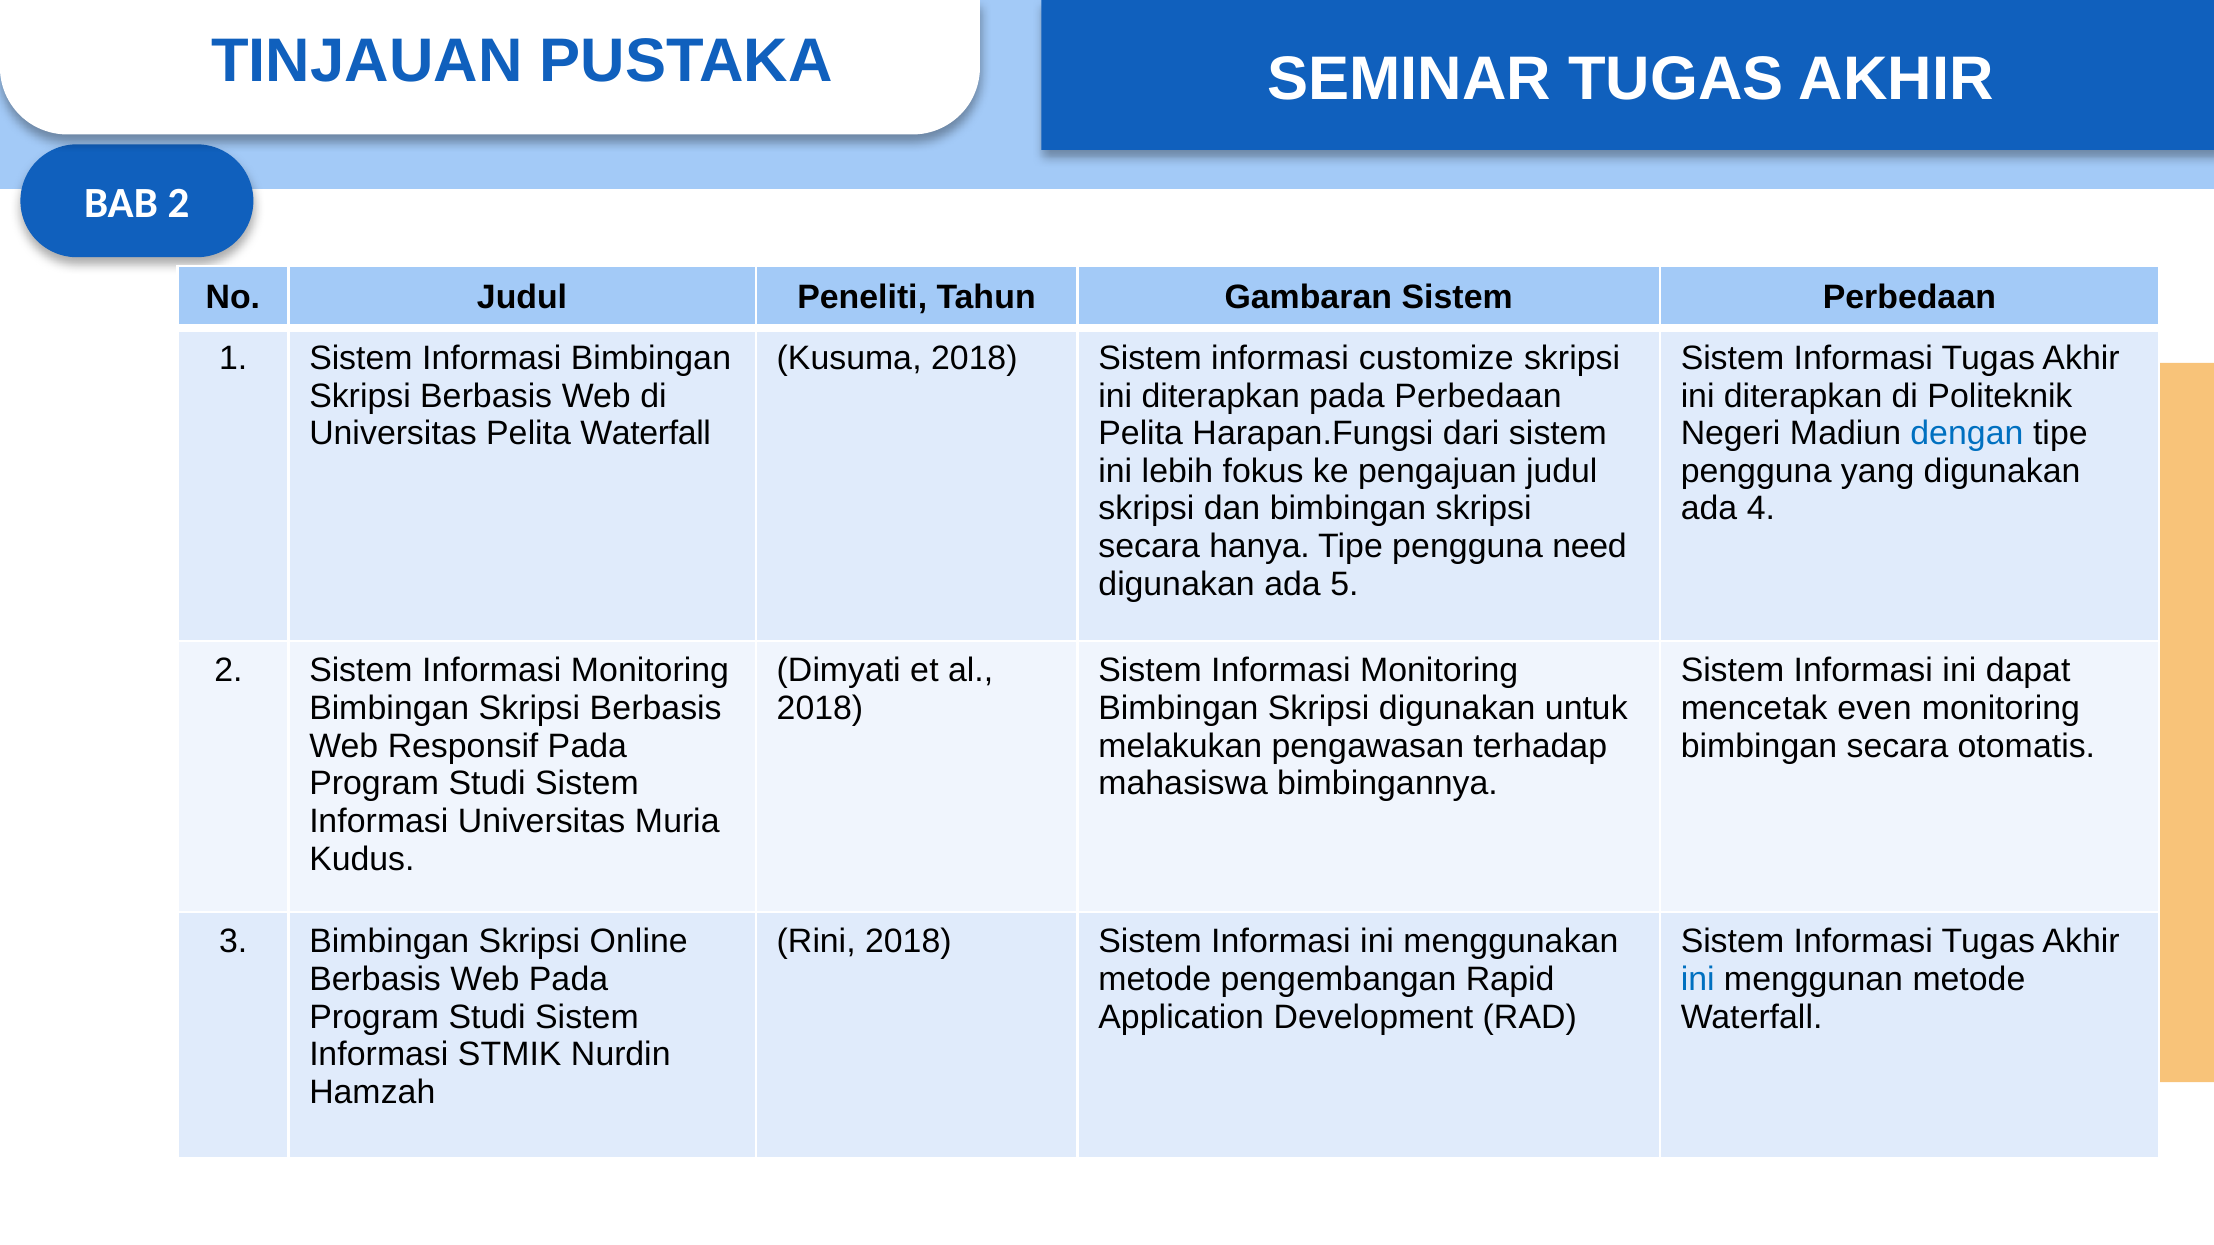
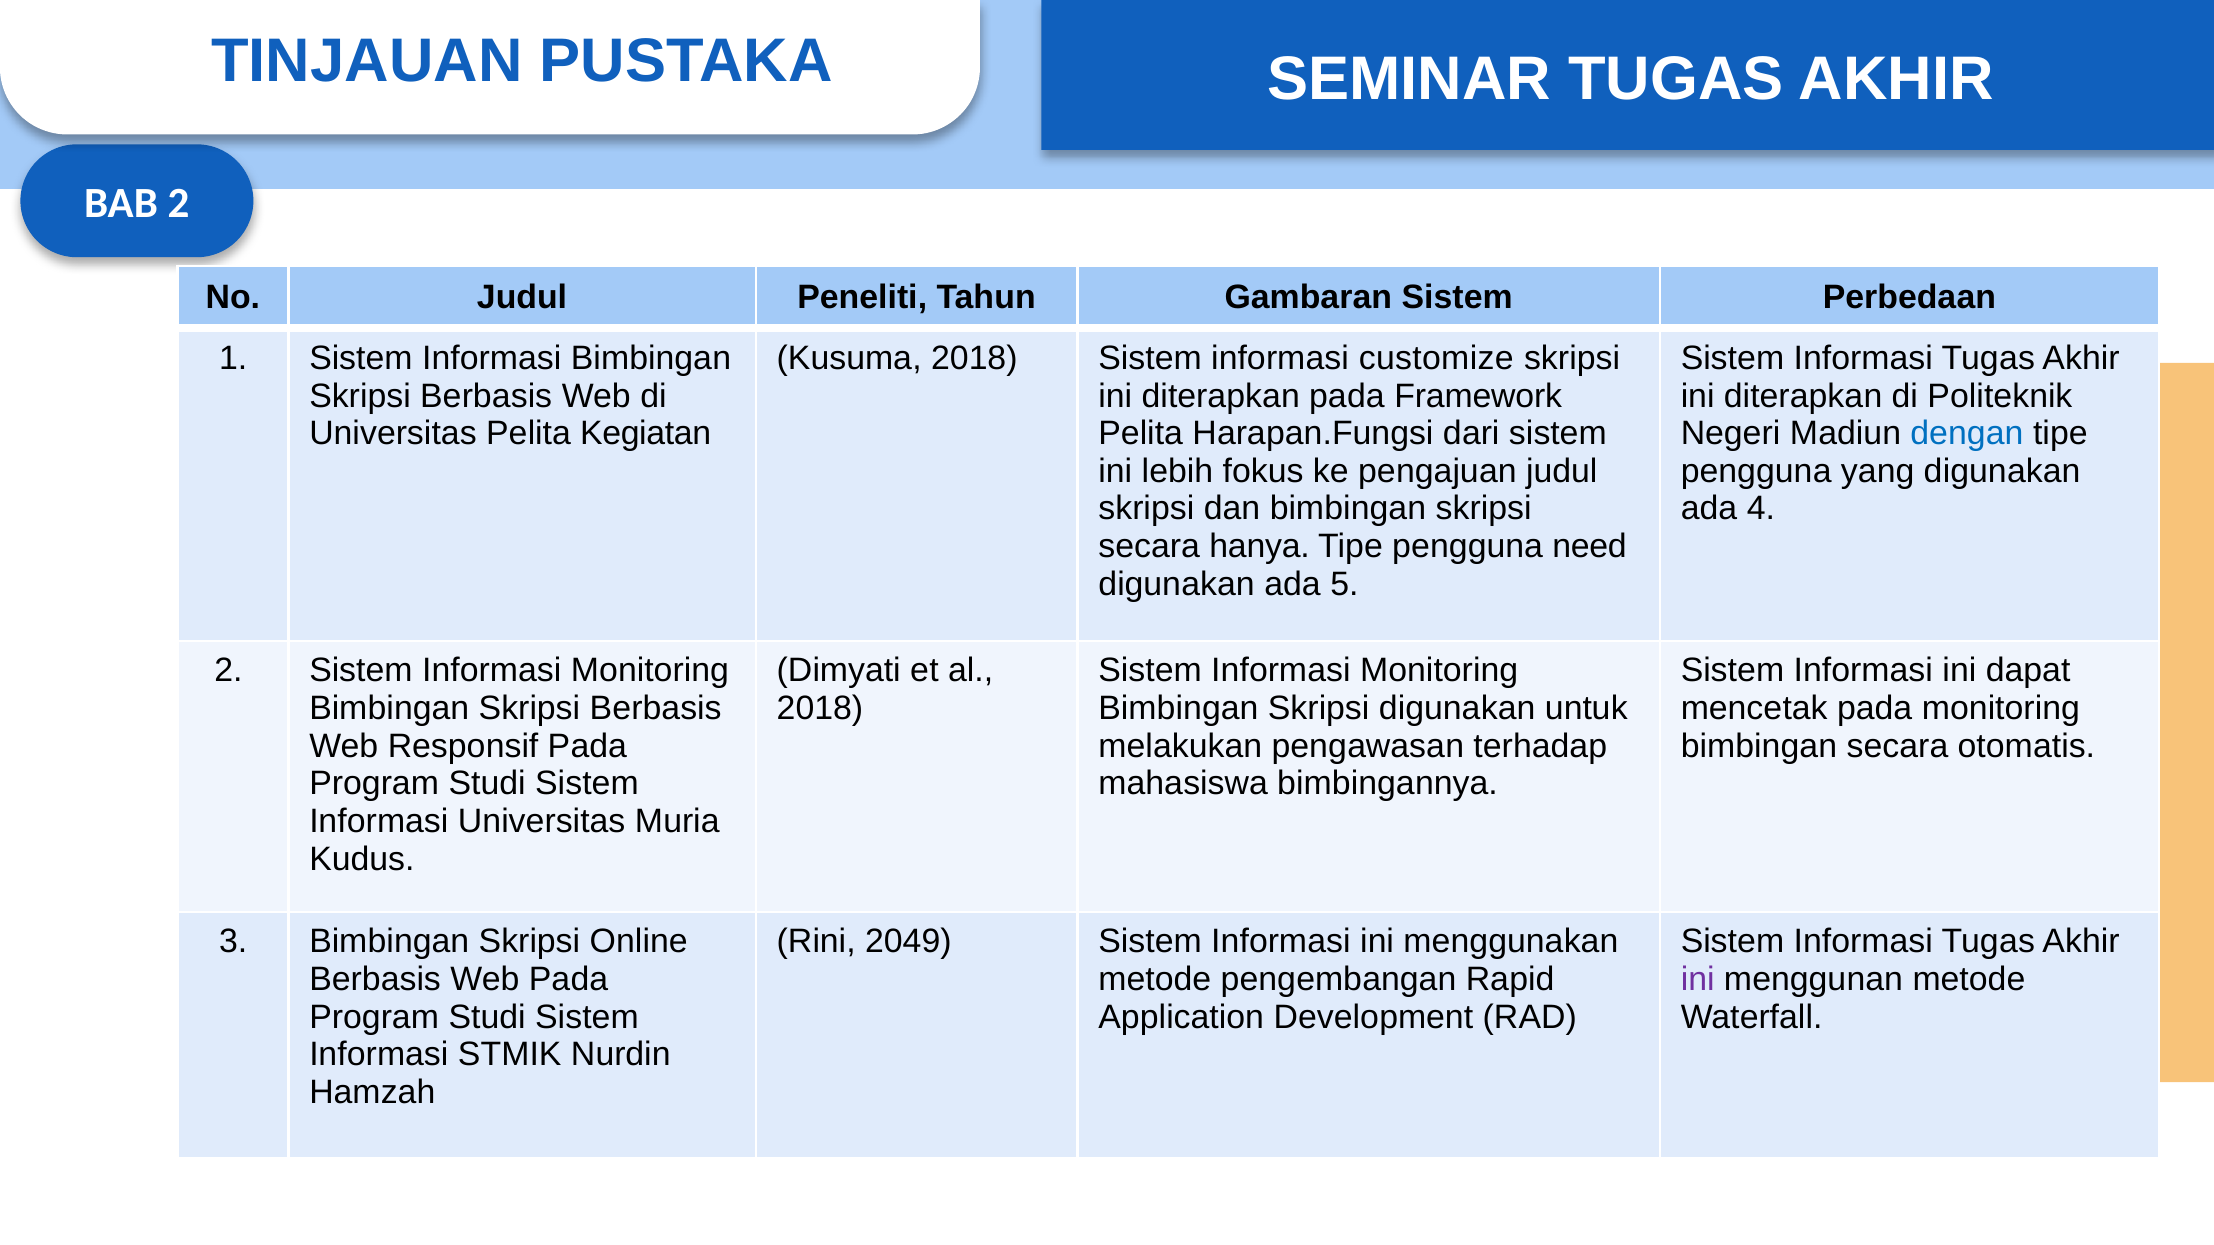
pada Perbedaan: Perbedaan -> Framework
Pelita Waterfall: Waterfall -> Kegiatan
mencetak even: even -> pada
Rini 2018: 2018 -> 2049
ini at (1698, 980) colour: blue -> purple
